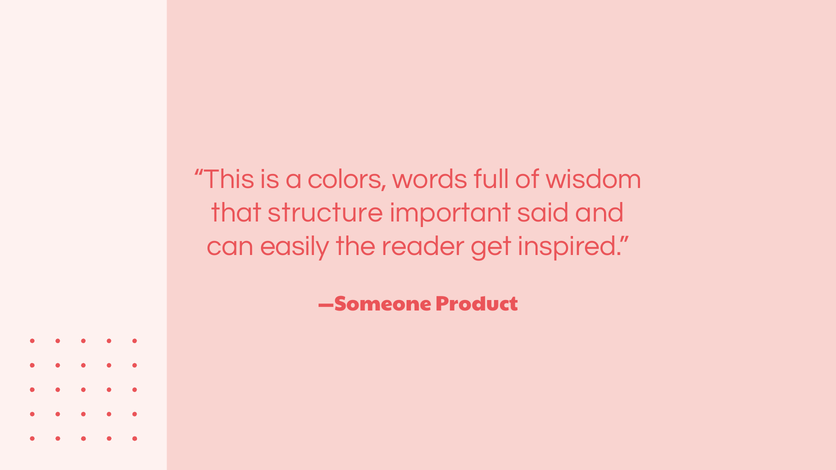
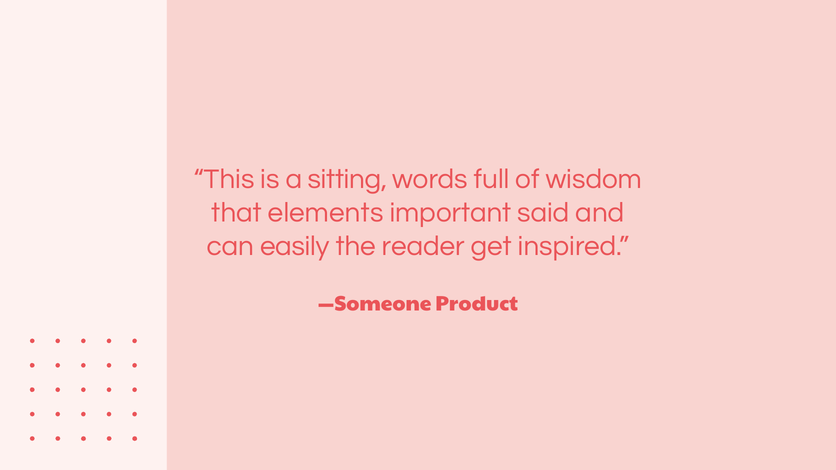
colors: colors -> sitting
structure: structure -> elements
